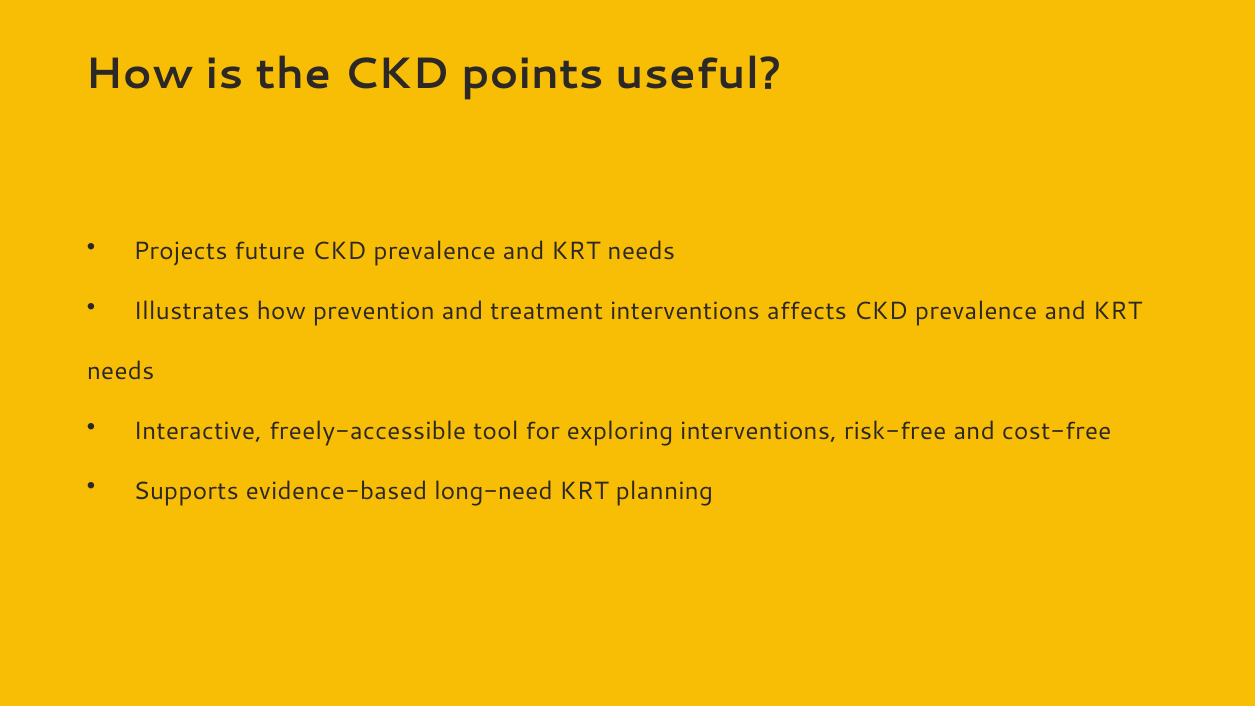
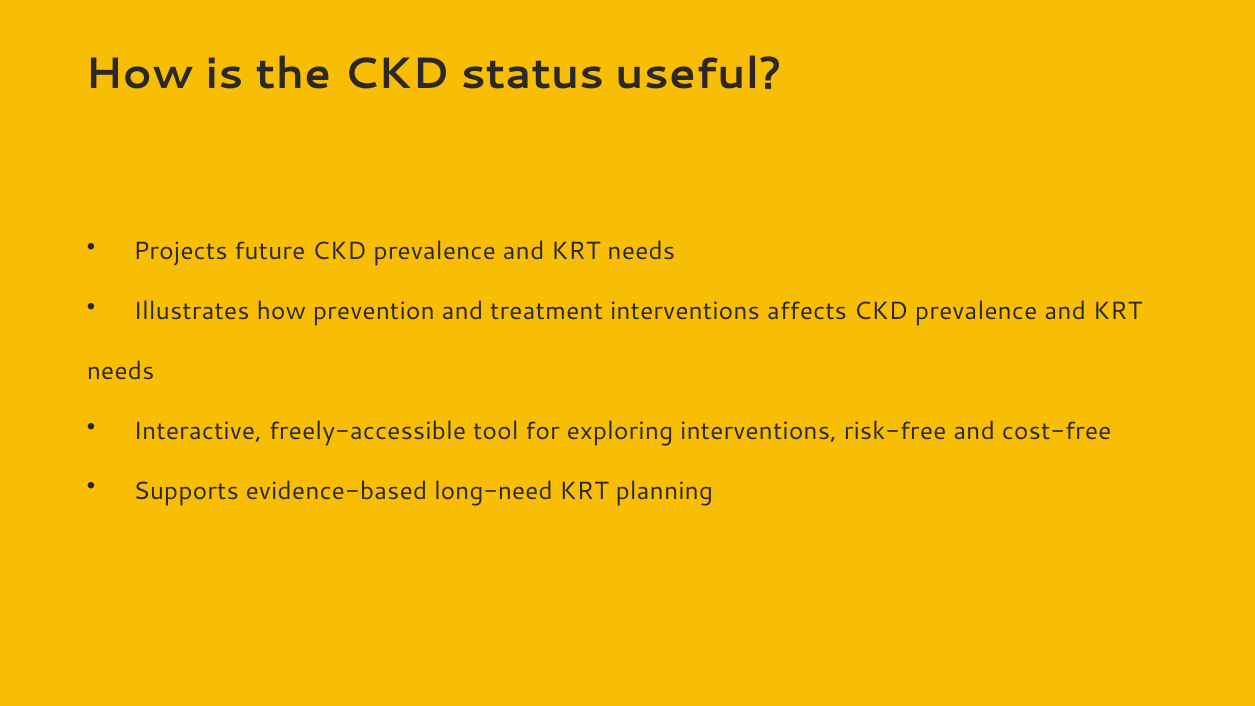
points: points -> status
